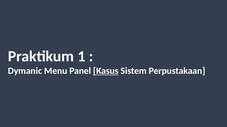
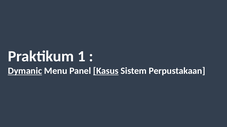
Dymanic underline: none -> present
